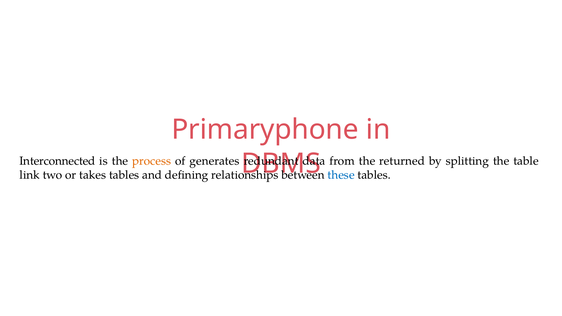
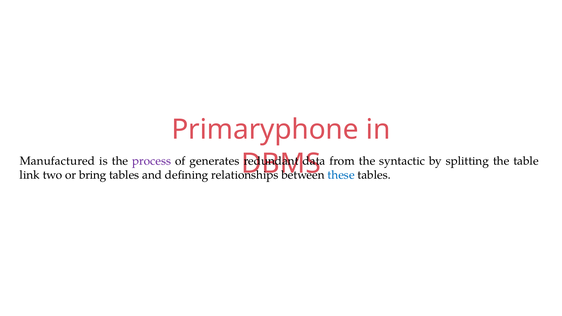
Interconnected: Interconnected -> Manufactured
process colour: orange -> purple
returned: returned -> syntactic
takes: takes -> bring
